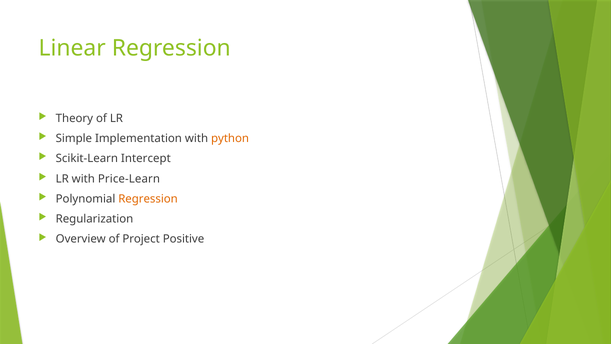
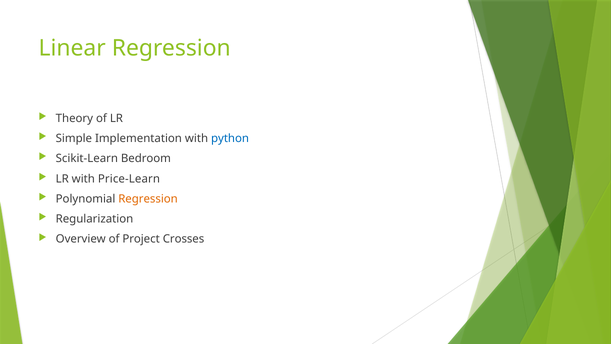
python colour: orange -> blue
Intercept: Intercept -> Bedroom
Positive: Positive -> Crosses
